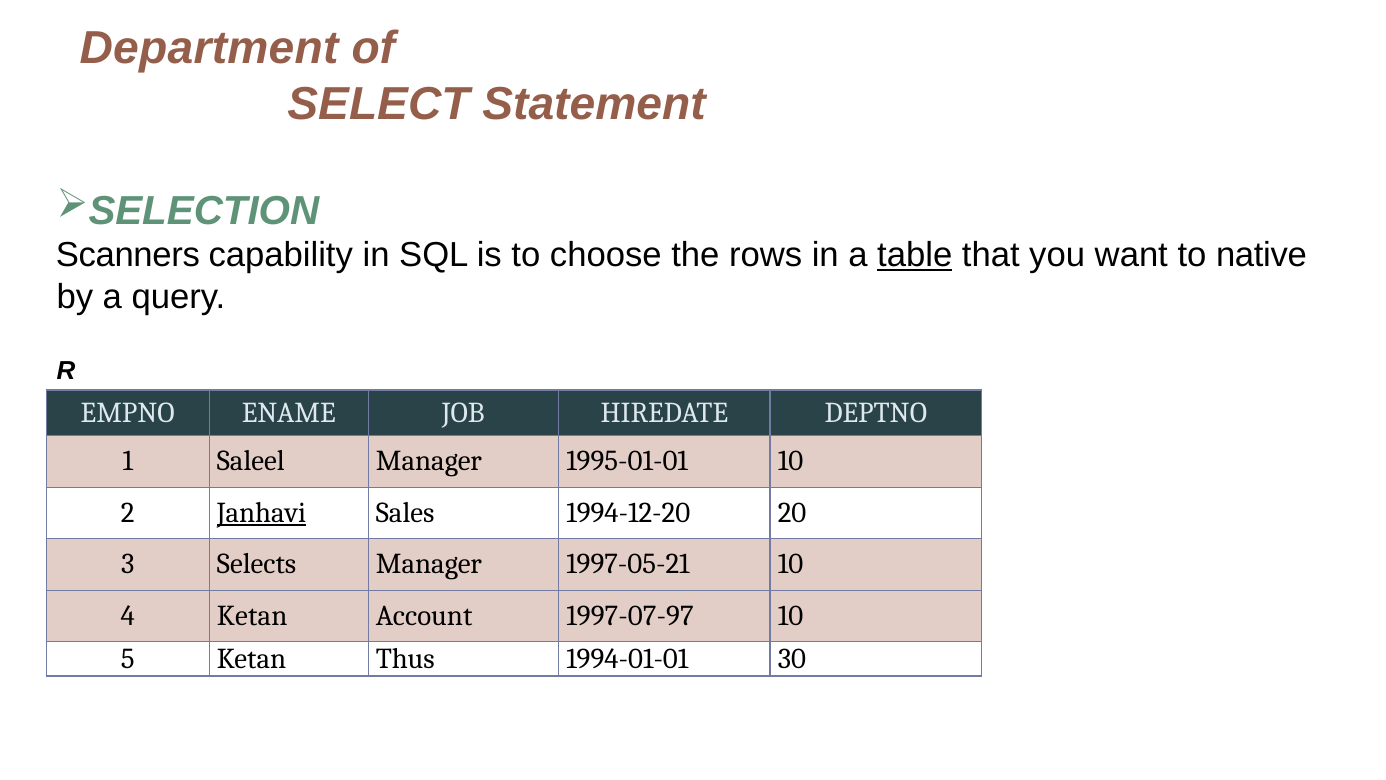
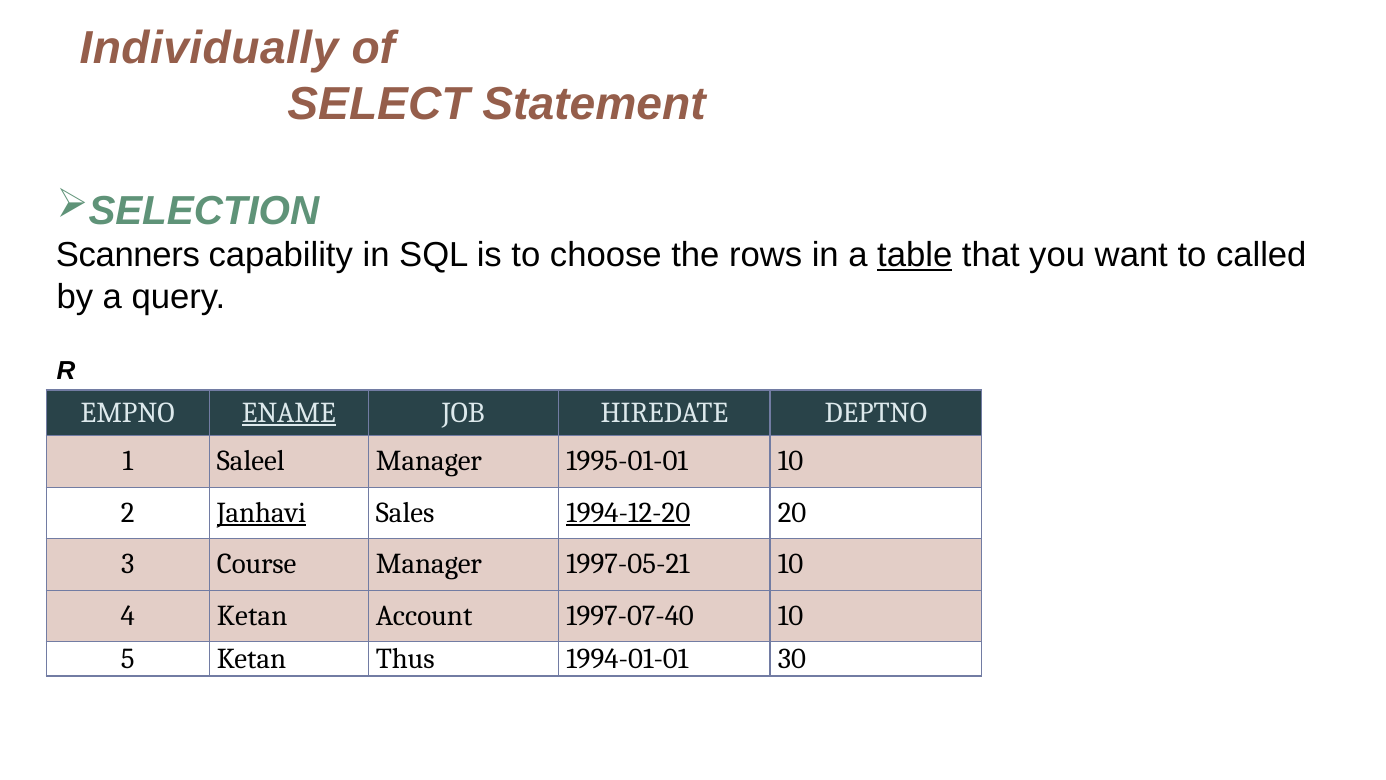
Department: Department -> Individually
native: native -> called
ENAME underline: none -> present
1994-12-20 underline: none -> present
Selects: Selects -> Course
1997-07-97: 1997-07-97 -> 1997-07-40
